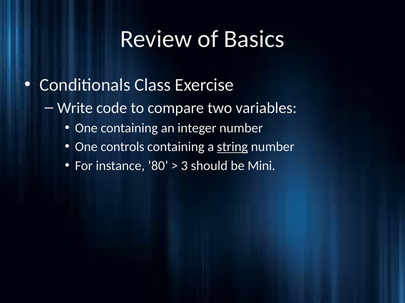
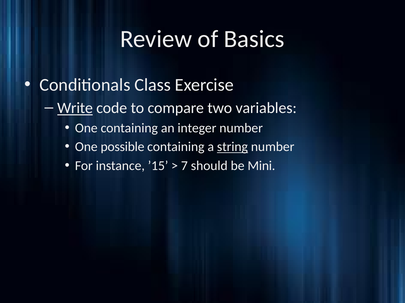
Write underline: none -> present
controls: controls -> possible
’80: ’80 -> ’15
3: 3 -> 7
